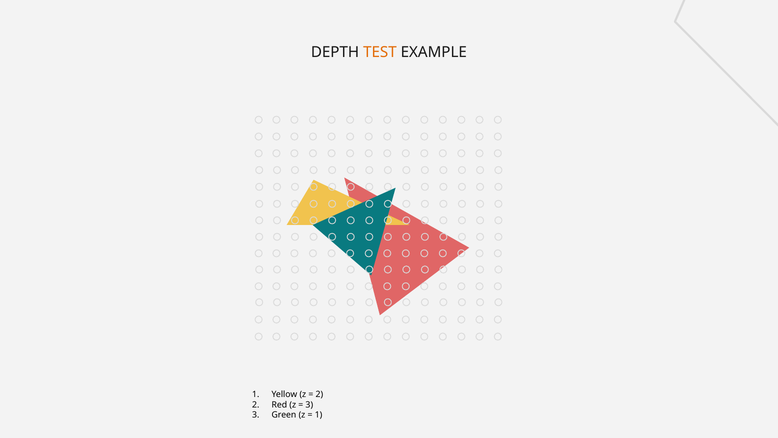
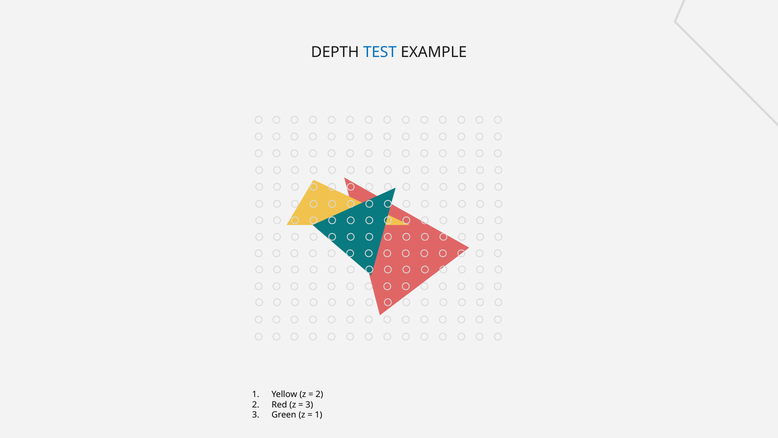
TEST colour: orange -> blue
